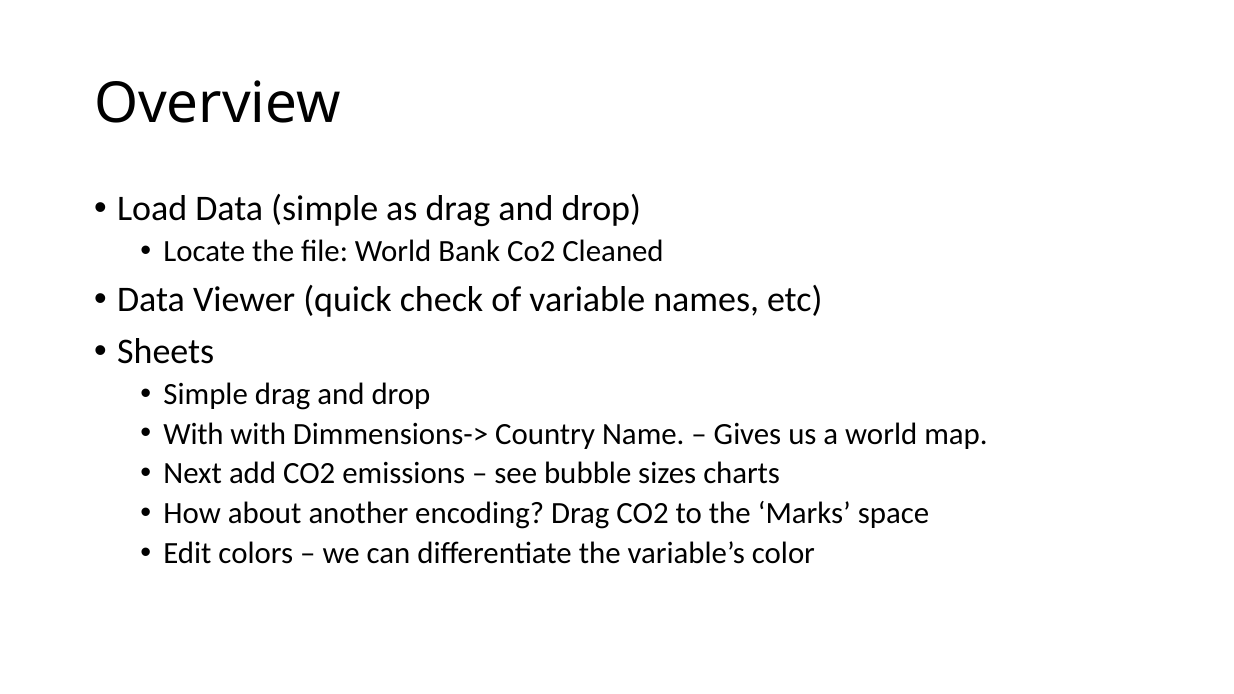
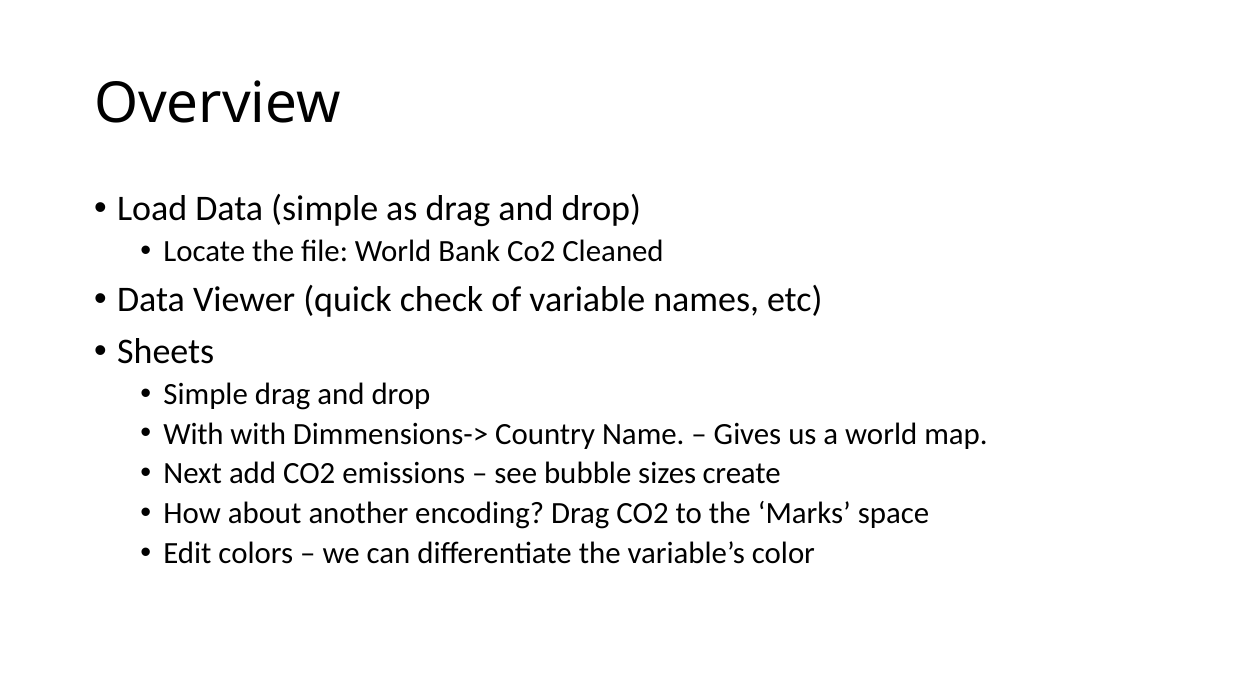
charts: charts -> create
